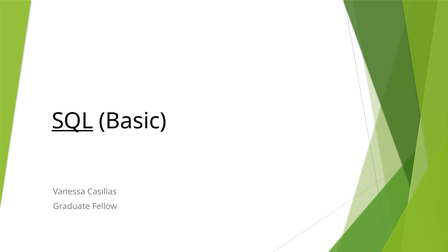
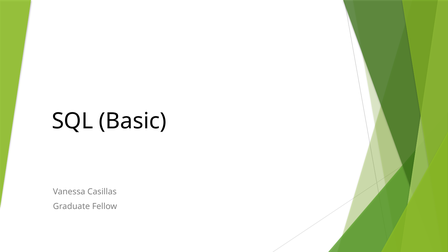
SQL underline: present -> none
